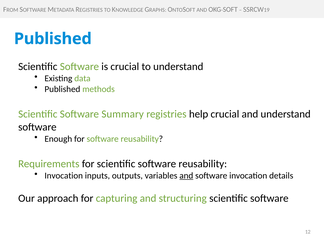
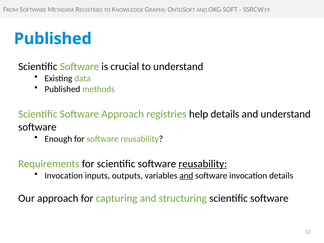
Software Summary: Summary -> Approach
help crucial: crucial -> details
reusability at (203, 164) underline: none -> present
